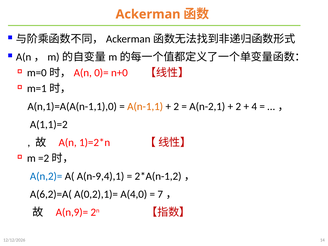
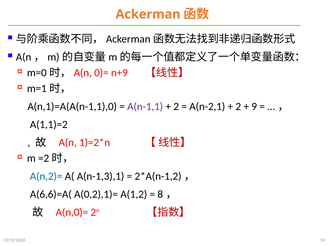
n+0: n+0 -> n+9
A(n-1,1 colour: orange -> purple
4: 4 -> 9
A(n-9,4),1: A(n-9,4),1 -> A(n-1,3),1
A(6,2)=A(: A(6,2)=A( -> A(6,6)=A(
A(4,0: A(4,0 -> A(1,2
7: 7 -> 8
A(n,9)=: A(n,9)= -> A(n,0)=
